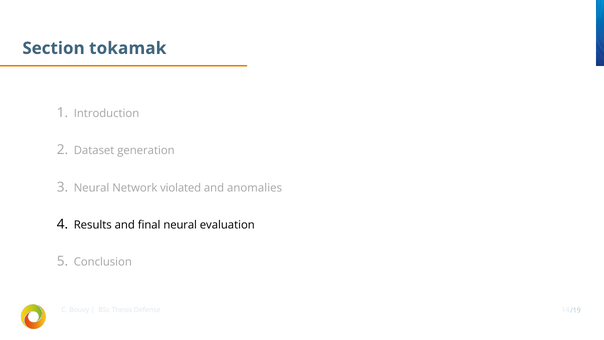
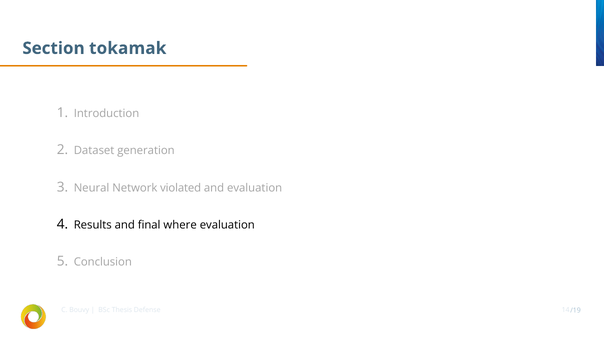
and anomalies: anomalies -> evaluation
final neural: neural -> where
